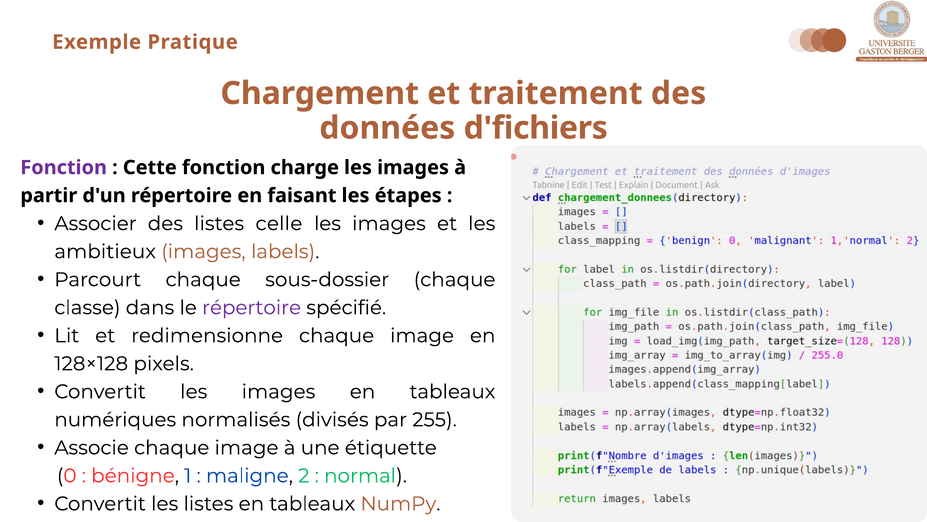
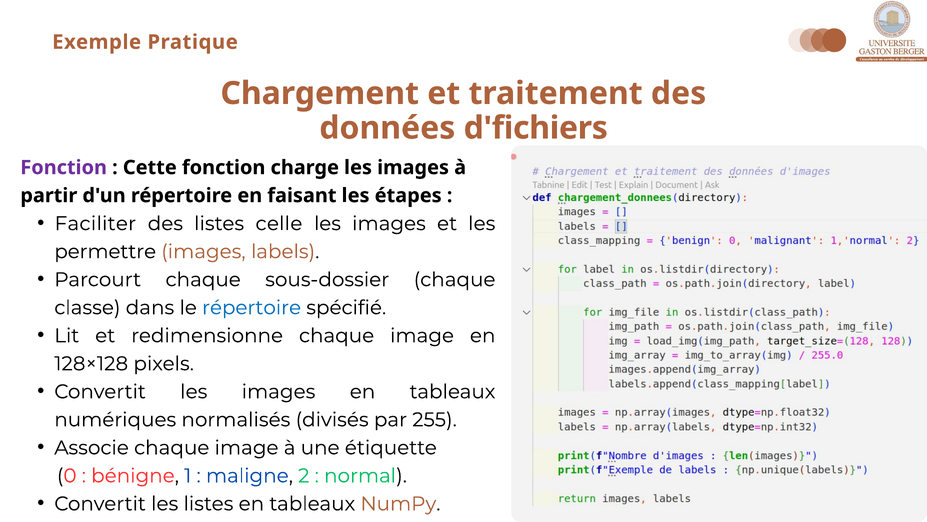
Associer: Associer -> Faciliter
ambitieux: ambitieux -> permettre
répertoire at (252, 307) colour: purple -> blue
